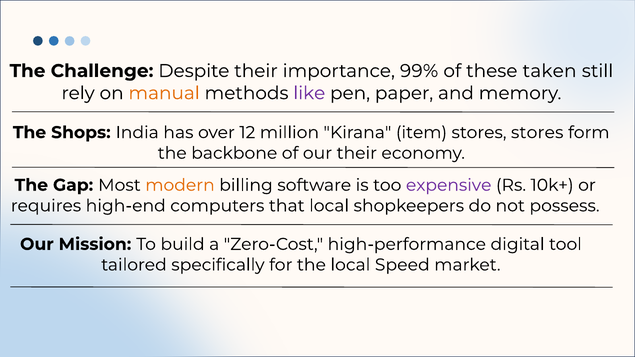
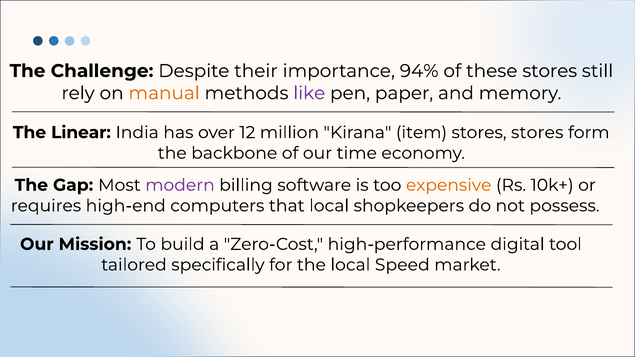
99%: 99% -> 94%
these taken: taken -> stores
Shops: Shops -> Linear
our their: their -> time
modern colour: orange -> purple
expensive colour: purple -> orange
